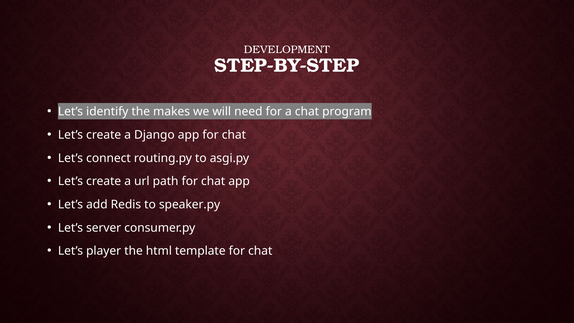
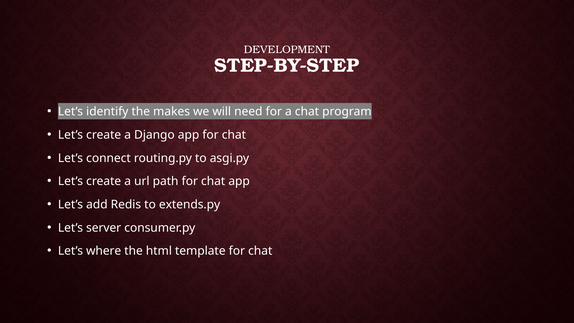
speaker.py: speaker.py -> extends.py
player: player -> where
